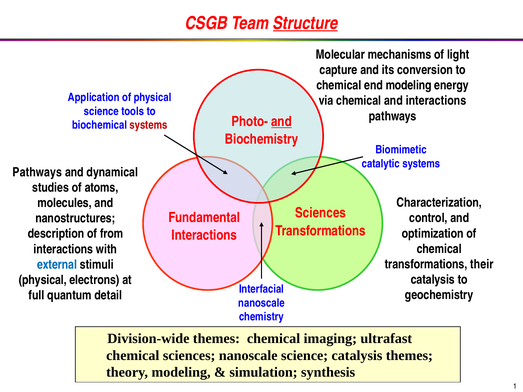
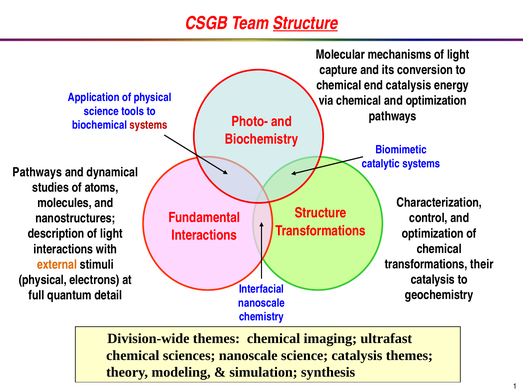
end modeling: modeling -> catalysis
chemical and interactions: interactions -> optimization
and at (281, 122) underline: present -> none
Sciences at (321, 213): Sciences -> Structure
description of from: from -> light
external colour: blue -> orange
